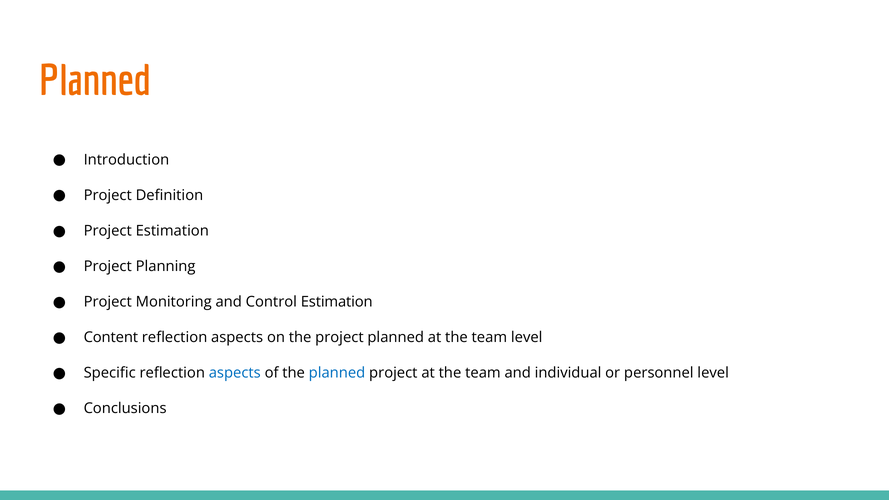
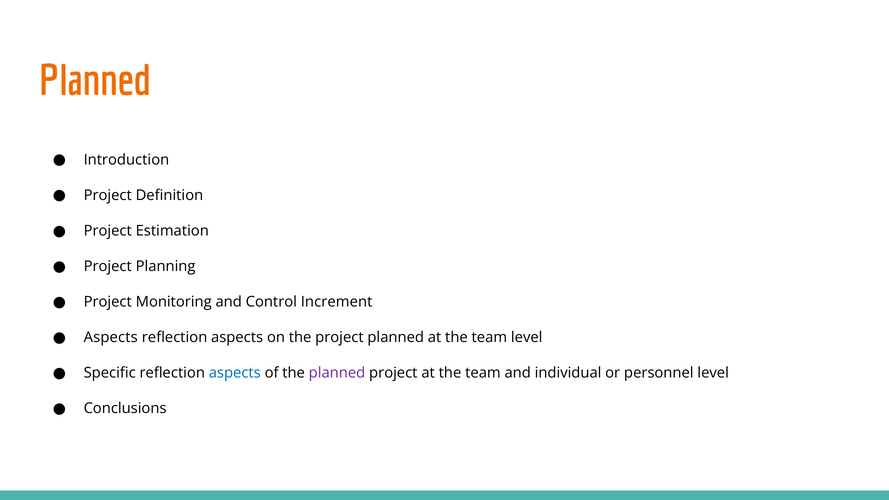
Control Estimation: Estimation -> Increment
Content at (111, 338): Content -> Aspects
planned at (337, 373) colour: blue -> purple
